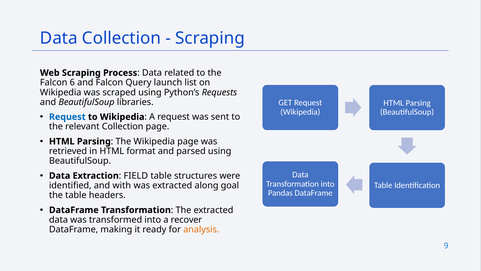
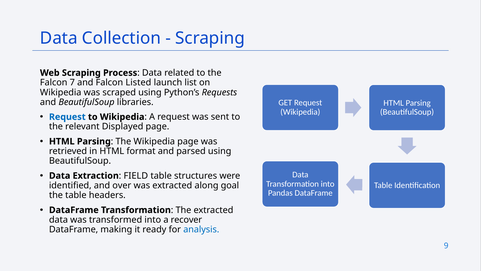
6: 6 -> 7
Query: Query -> Listed
relevant Collection: Collection -> Displayed
with: with -> over
analysis colour: orange -> blue
